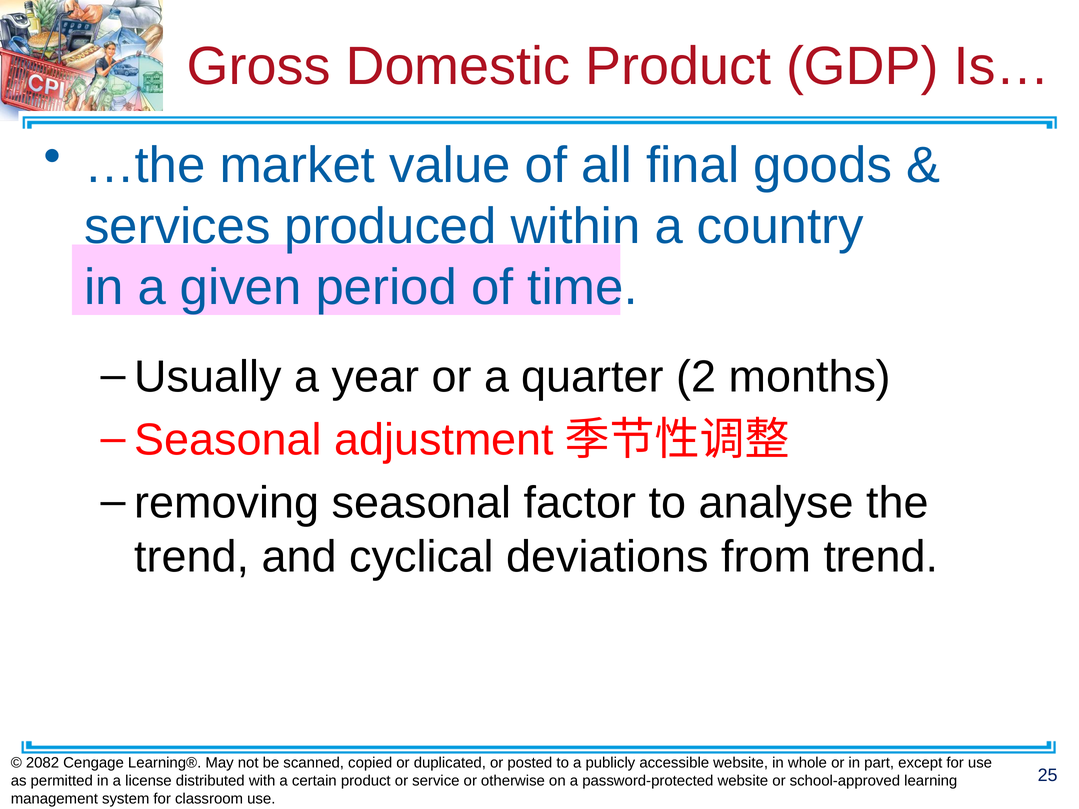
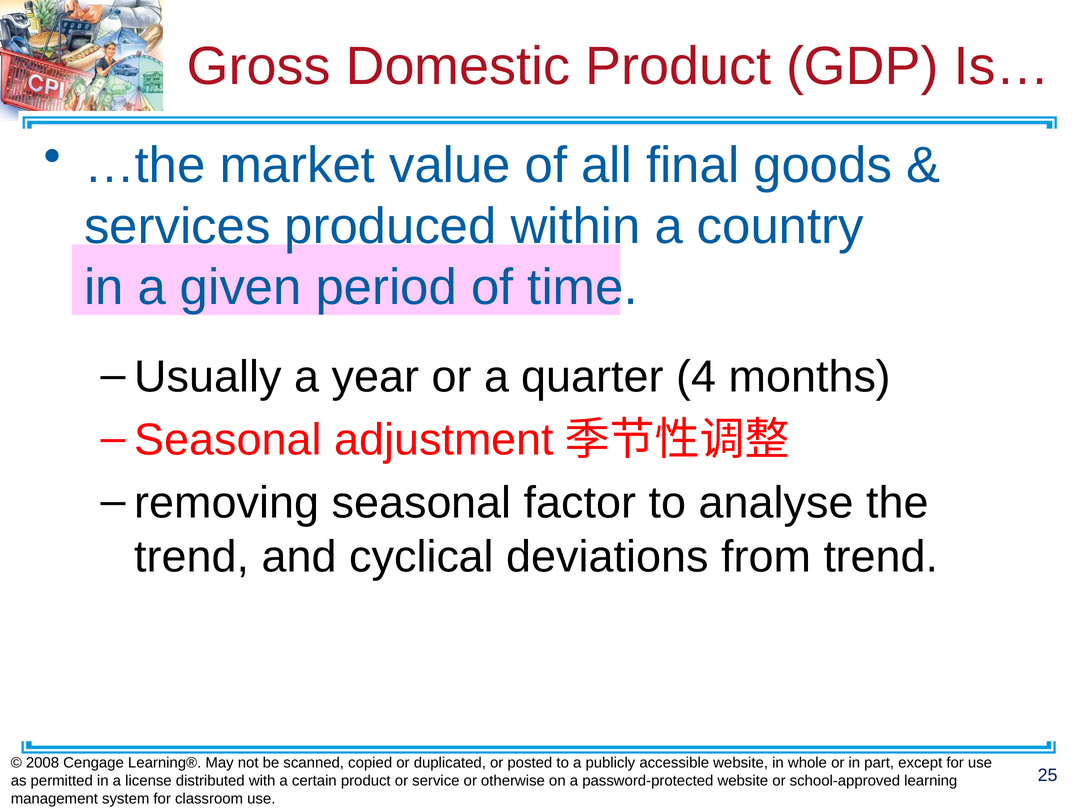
2: 2 -> 4
2082: 2082 -> 2008
